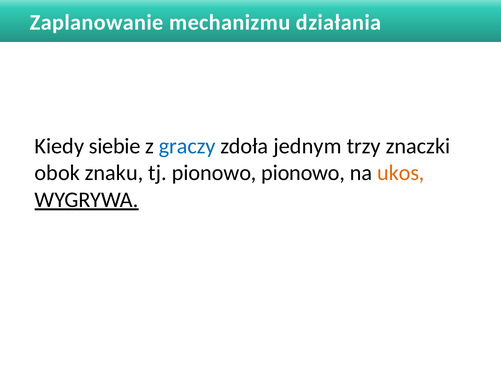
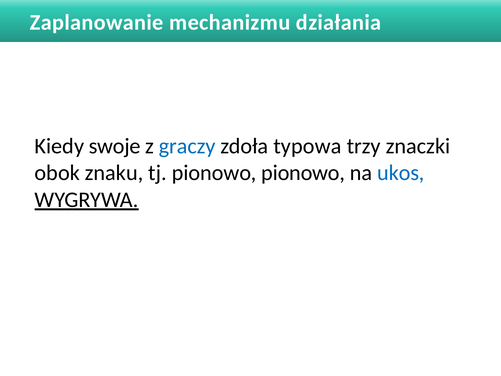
siebie: siebie -> swoje
jednym: jednym -> typowa
ukos colour: orange -> blue
